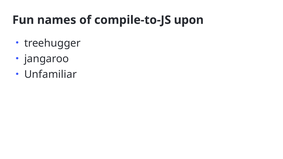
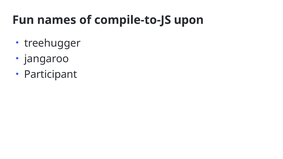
Unfamiliar: Unfamiliar -> Participant
